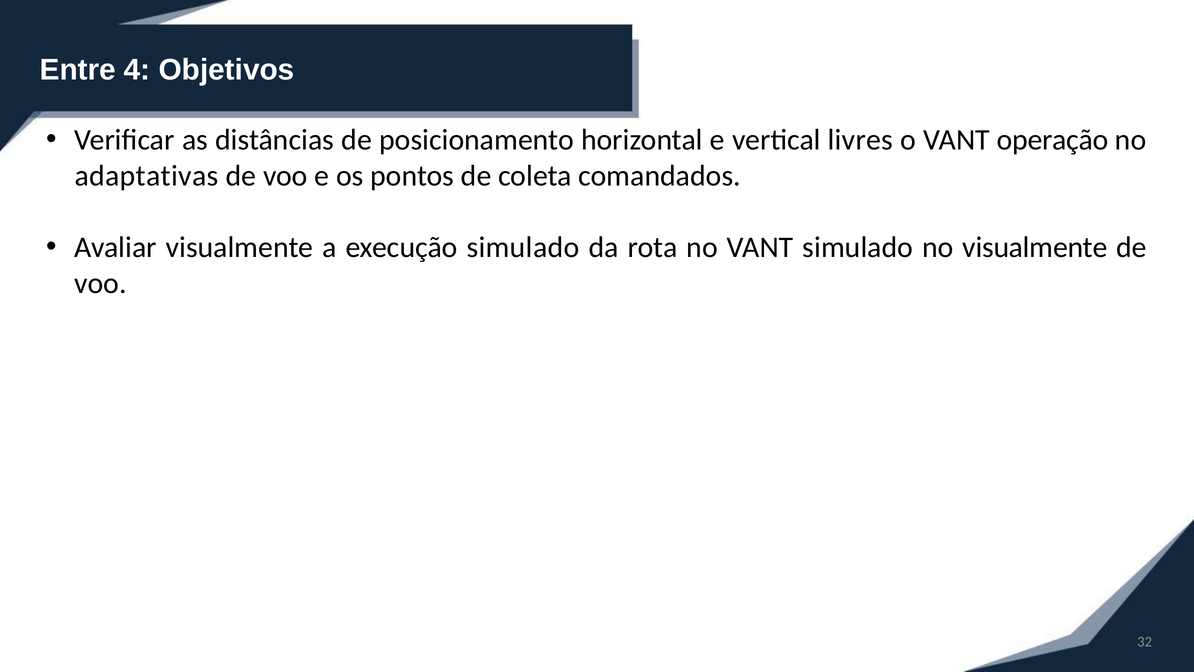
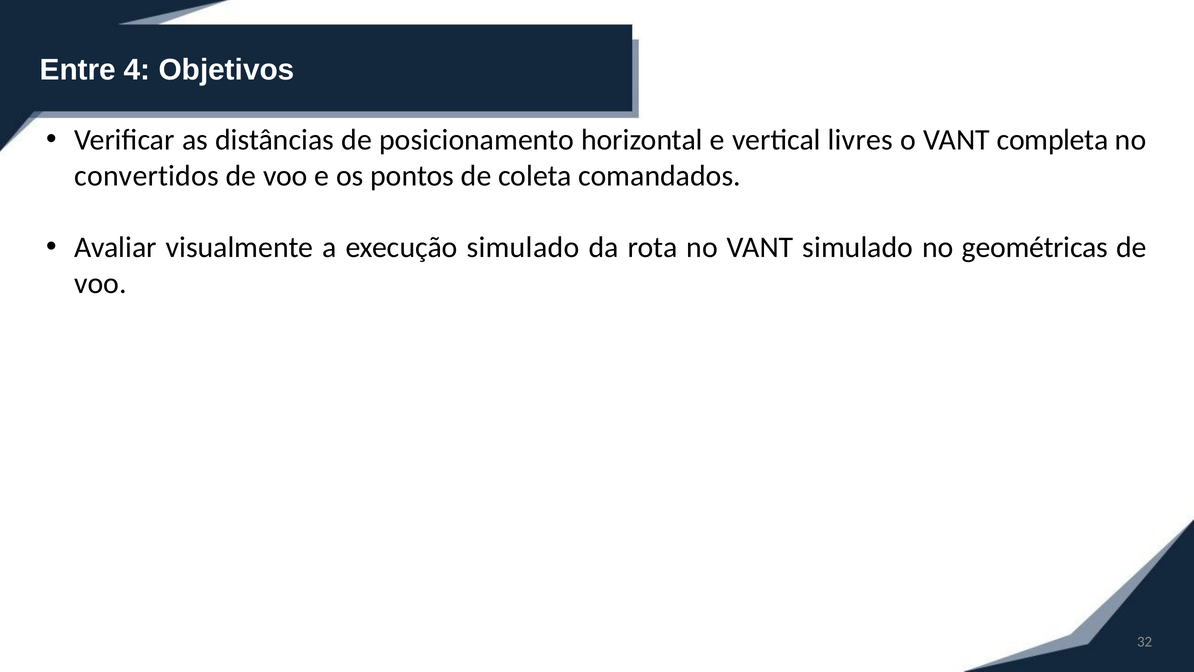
operação: operação -> completa
adaptativas: adaptativas -> convertidos
no visualmente: visualmente -> geométricas
